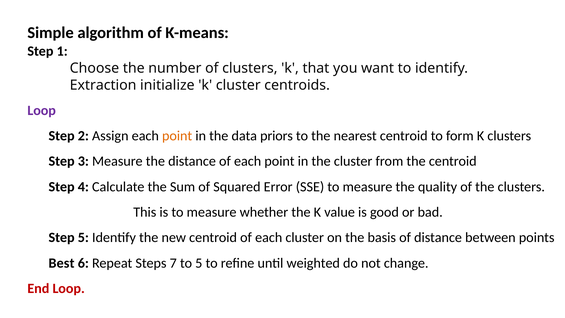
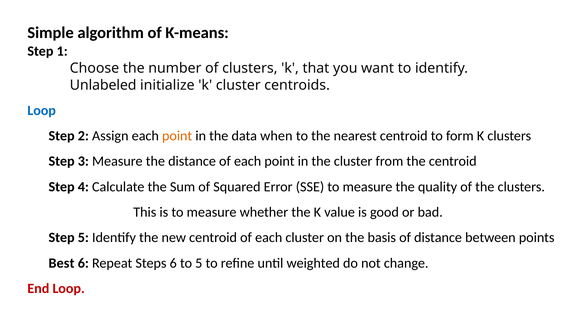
Extraction: Extraction -> Unlabeled
Loop at (42, 110) colour: purple -> blue
priors: priors -> when
Steps 7: 7 -> 6
